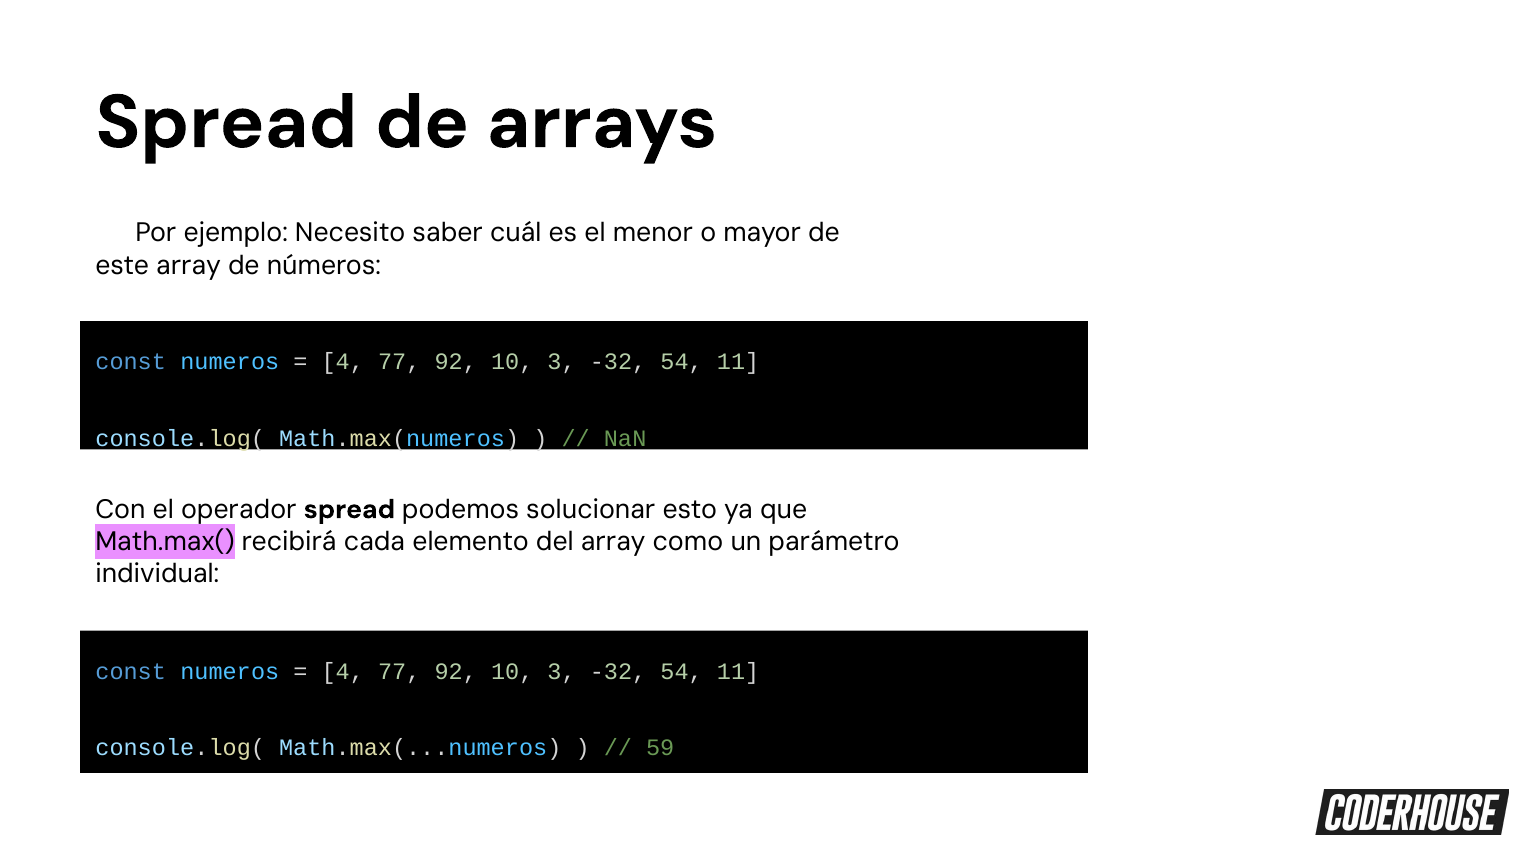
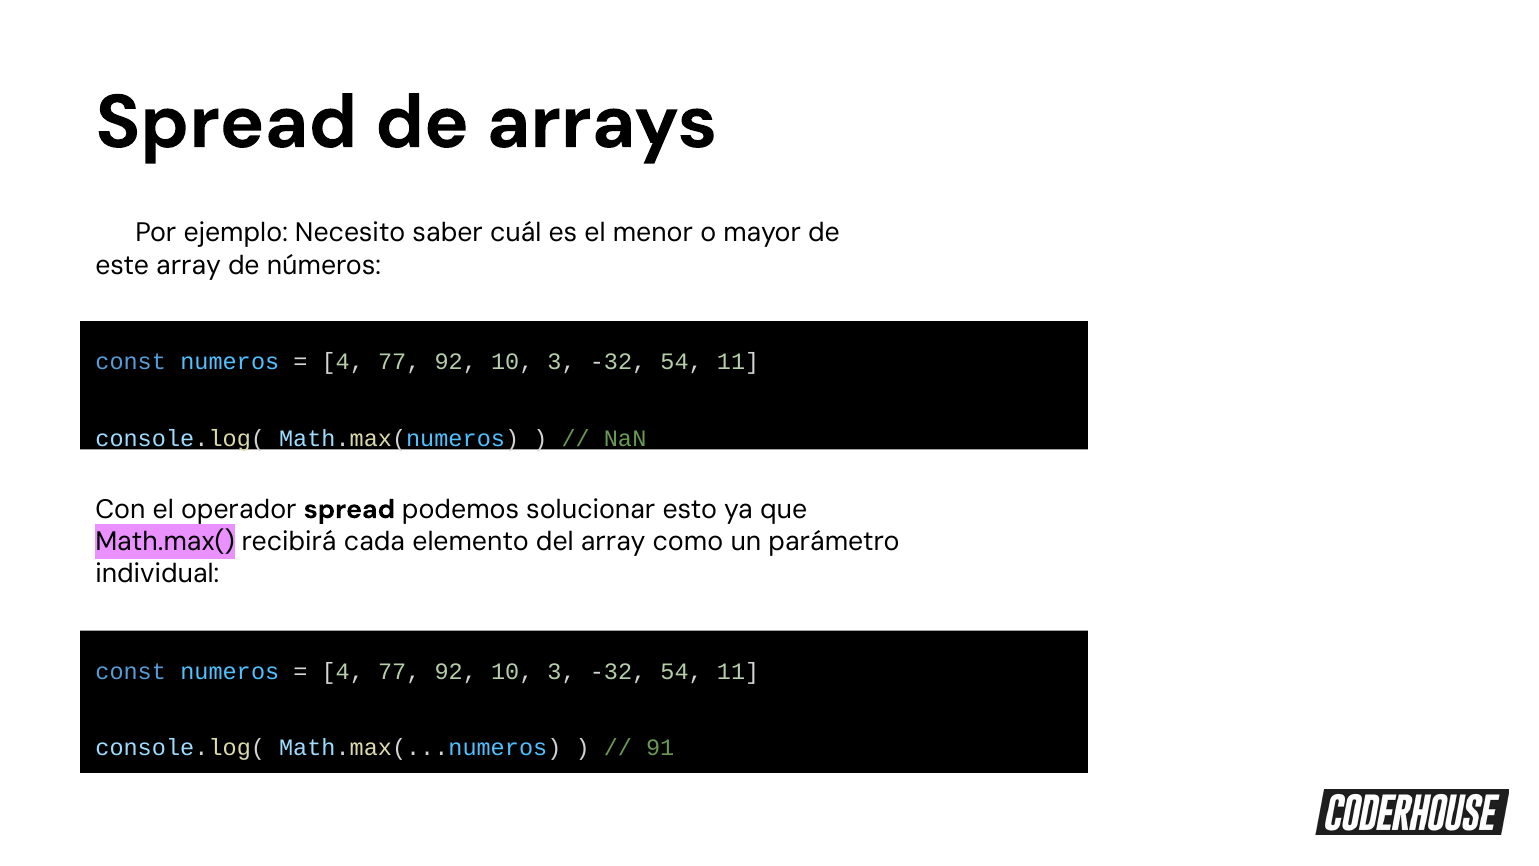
59: 59 -> 91
